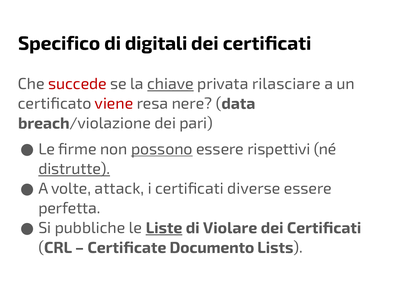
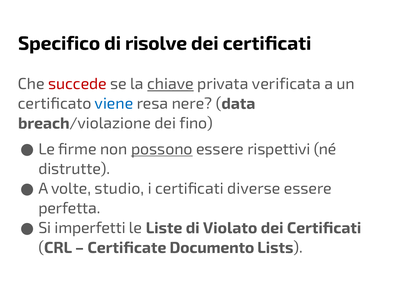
digitali: digitali -> risolve
rilasciare: rilasciare -> verificata
viene colour: red -> blue
pari: pari -> fino
distrutte underline: present -> none
attack: attack -> studio
pubbliche: pubbliche -> imperfetti
Liste underline: present -> none
Violare: Violare -> Violato
